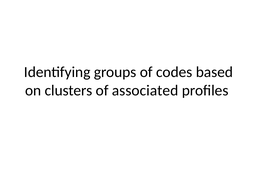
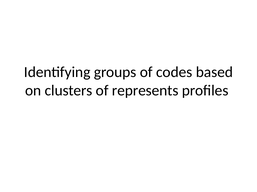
associated: associated -> represents
